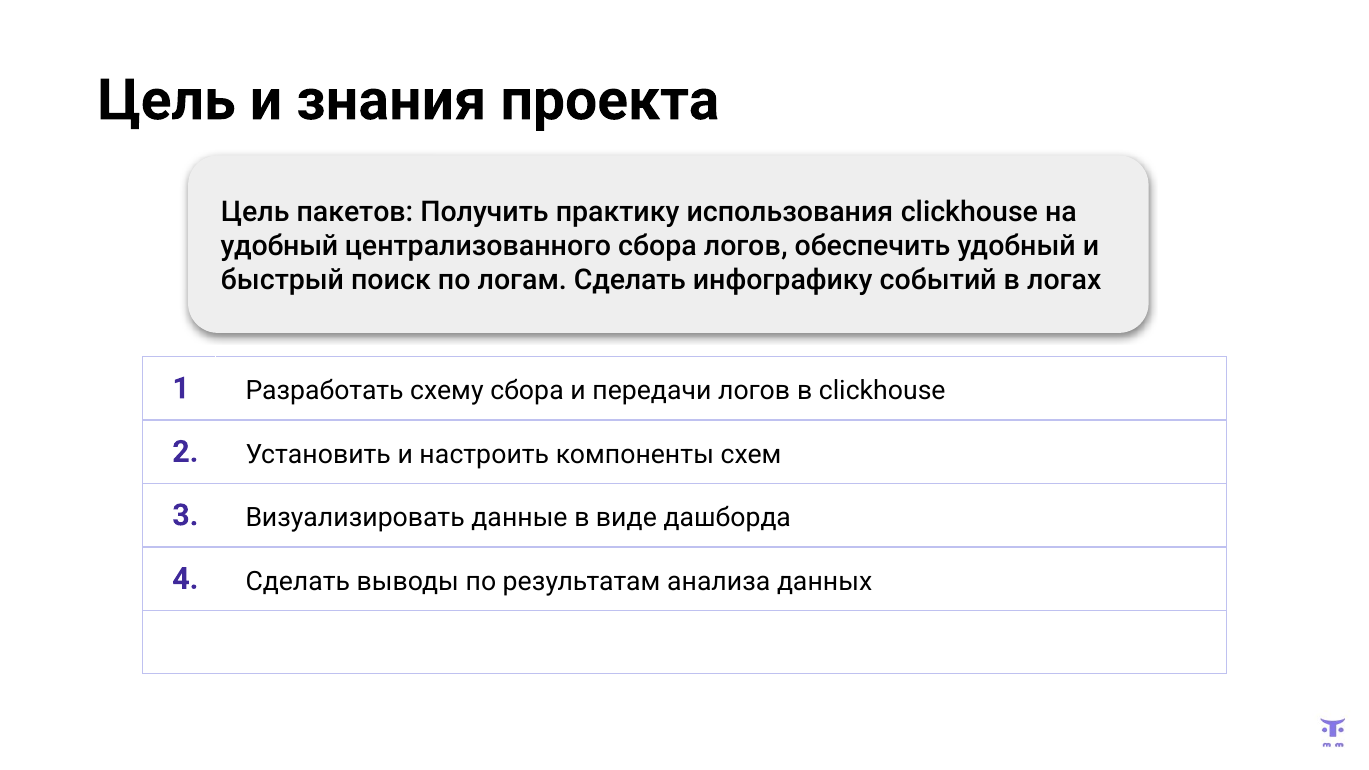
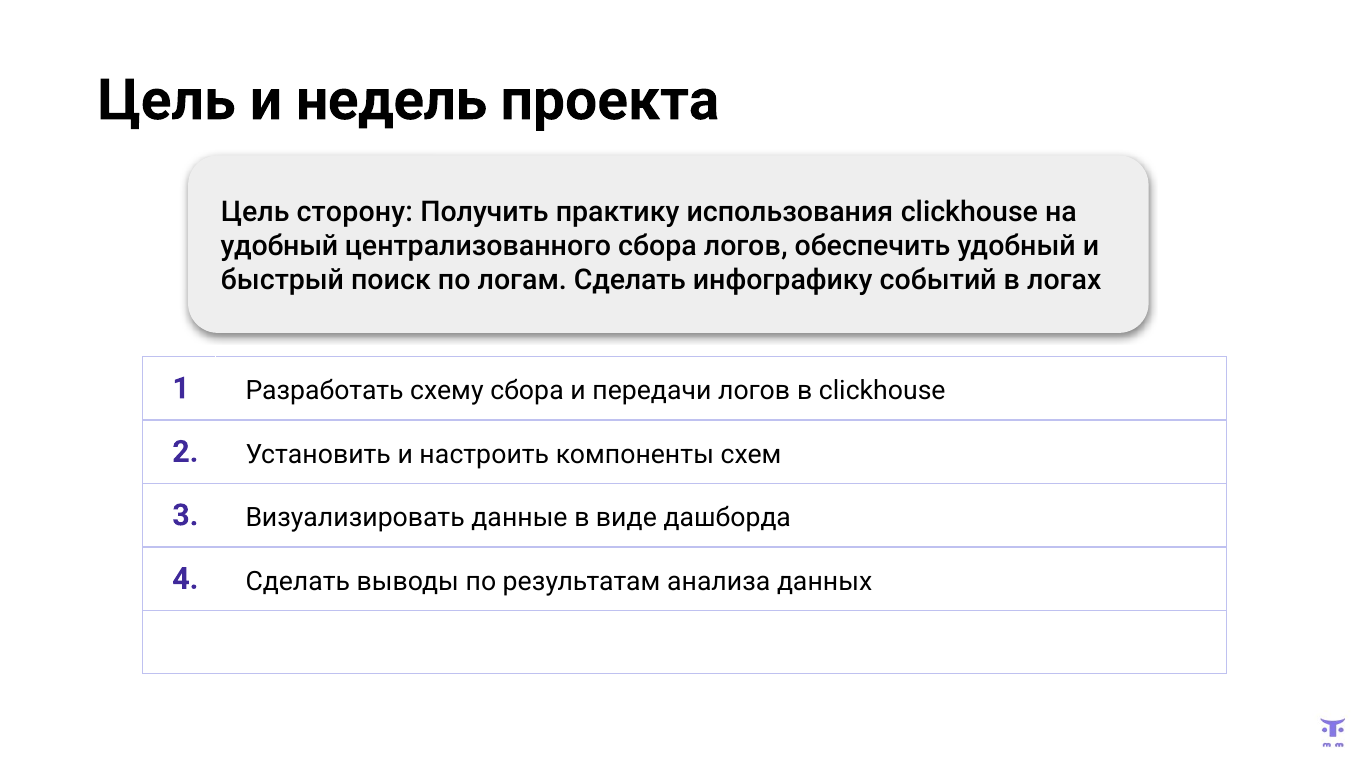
знания: знания -> недель
пакетов: пакетов -> сторону
